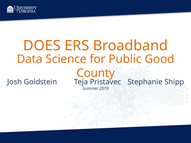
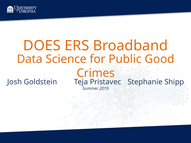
County: County -> Crimes
